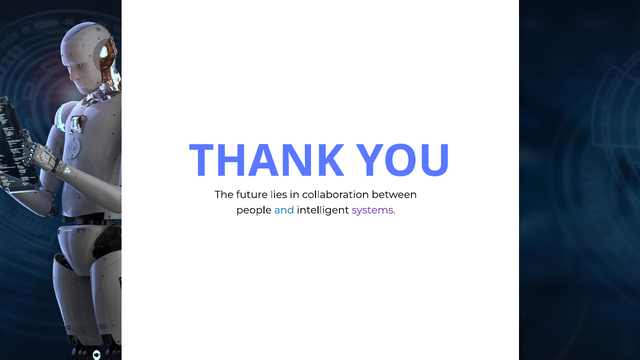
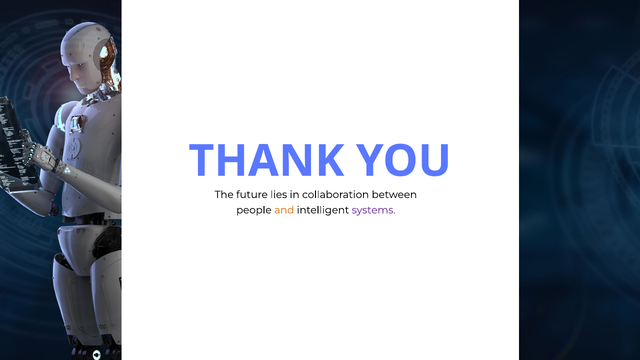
and colour: blue -> orange
